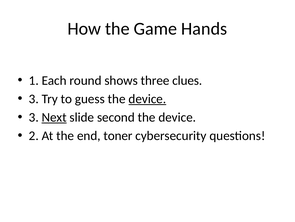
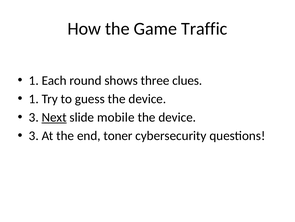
Hands: Hands -> Traffic
3 at (34, 99): 3 -> 1
device at (147, 99) underline: present -> none
second: second -> mobile
2 at (34, 135): 2 -> 3
